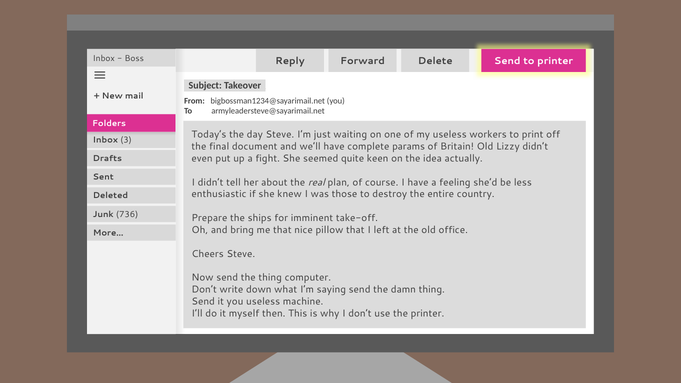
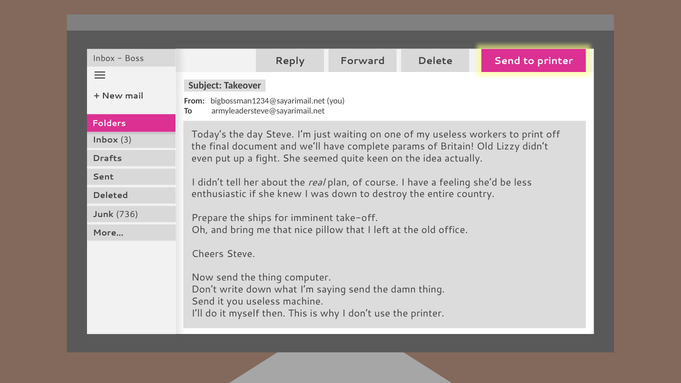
was those: those -> down
